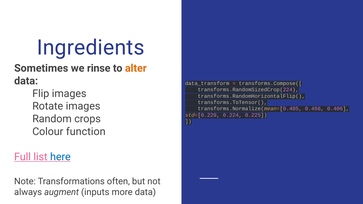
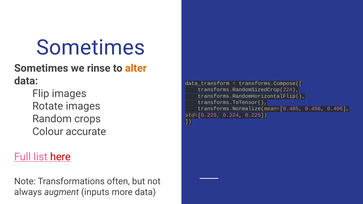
Ingredients at (91, 48): Ingredients -> Sometimes
function: function -> accurate
here colour: blue -> red
